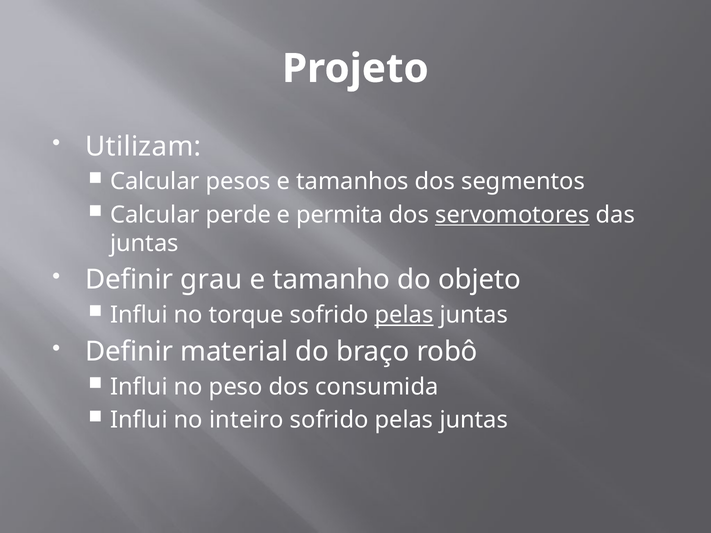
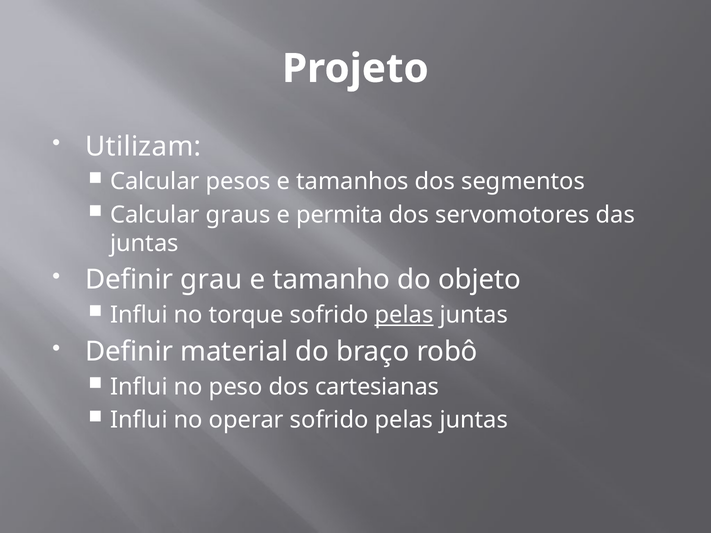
perde: perde -> graus
servomotores underline: present -> none
consumida: consumida -> cartesianas
inteiro: inteiro -> operar
